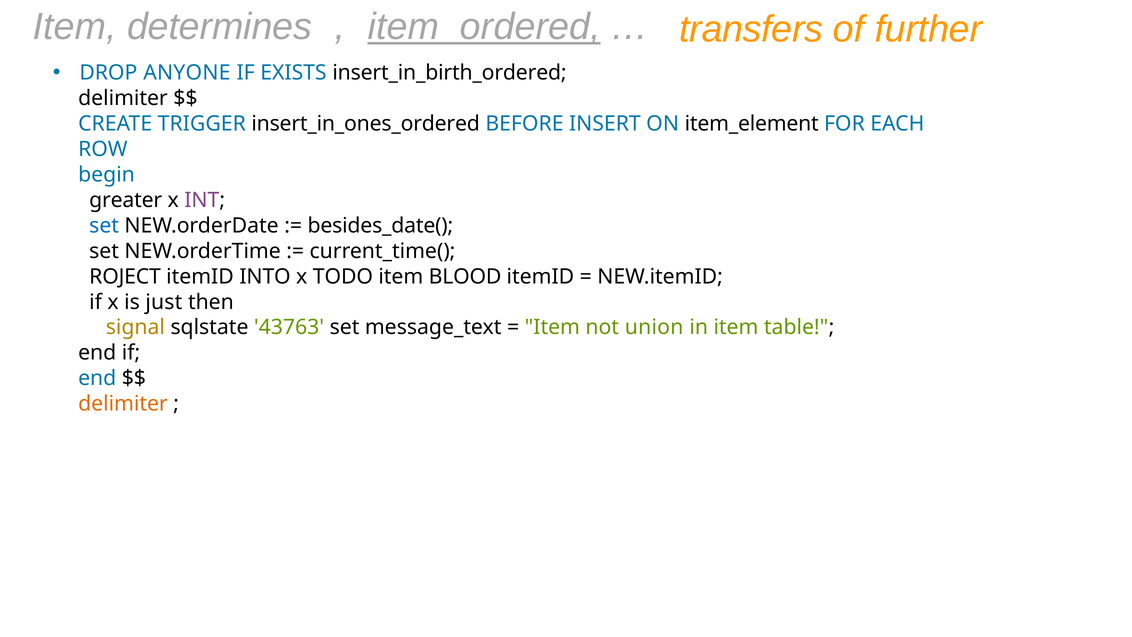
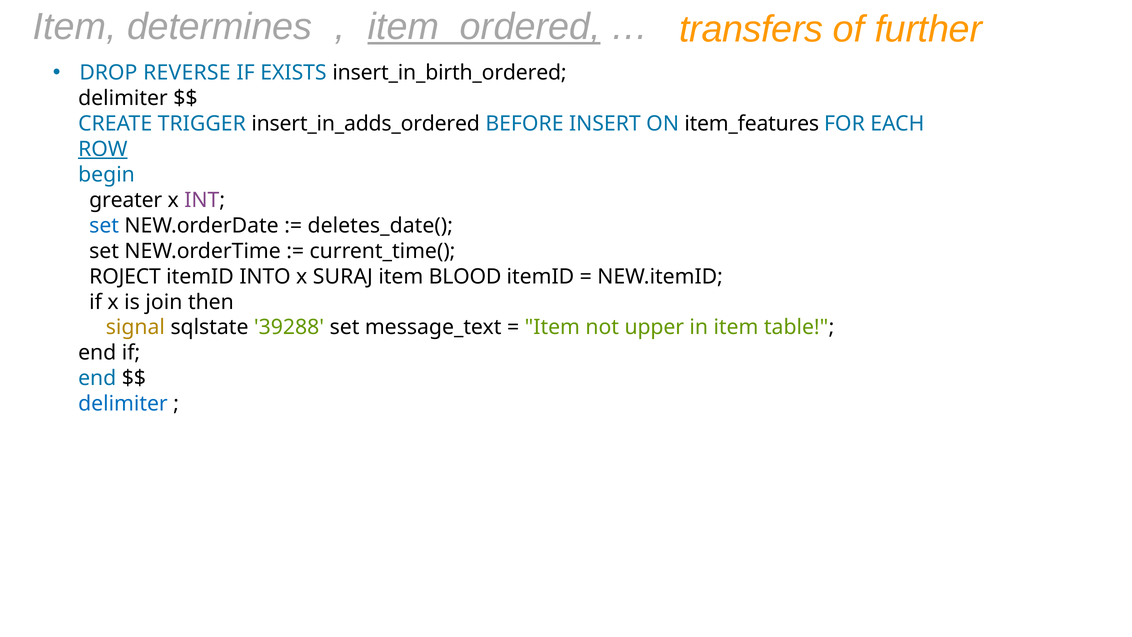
ANYONE: ANYONE -> REVERSE
insert_in_ones_ordered: insert_in_ones_ordered -> insert_in_adds_ordered
item_element: item_element -> item_features
ROW underline: none -> present
besides_date(: besides_date( -> deletes_date(
TODO: TODO -> SURAJ
just: just -> join
43763: 43763 -> 39288
union: union -> upper
delimiter at (123, 404) colour: orange -> blue
